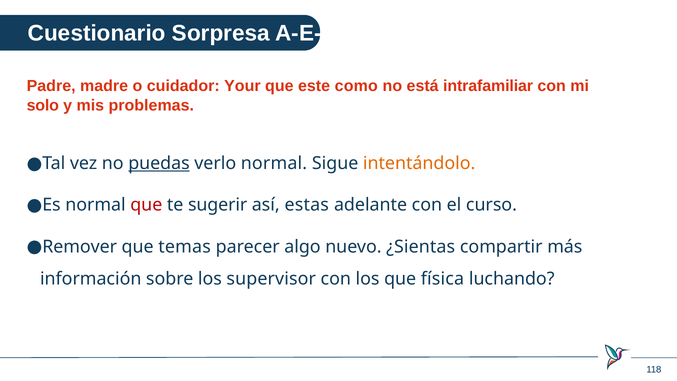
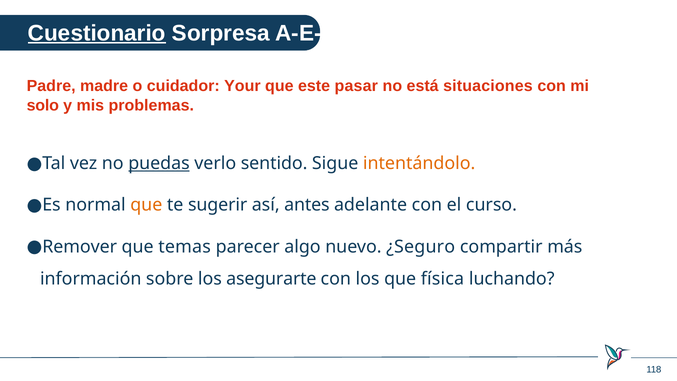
Cuestionario underline: none -> present
como: como -> pasar
intrafamiliar: intrafamiliar -> situaciones
verlo normal: normal -> sentido
que at (146, 205) colour: red -> orange
estas: estas -> antes
¿Sientas: ¿Sientas -> ¿Seguro
supervisor: supervisor -> asegurarte
